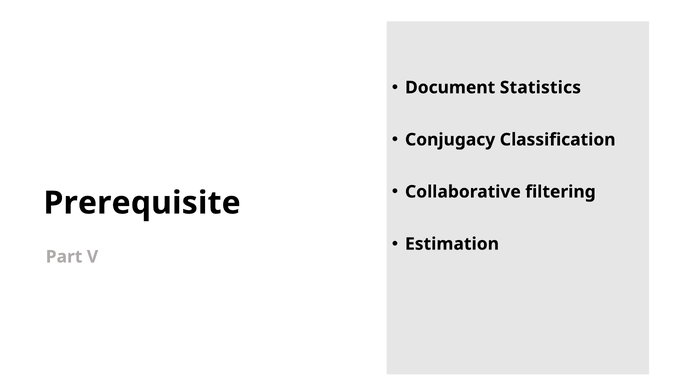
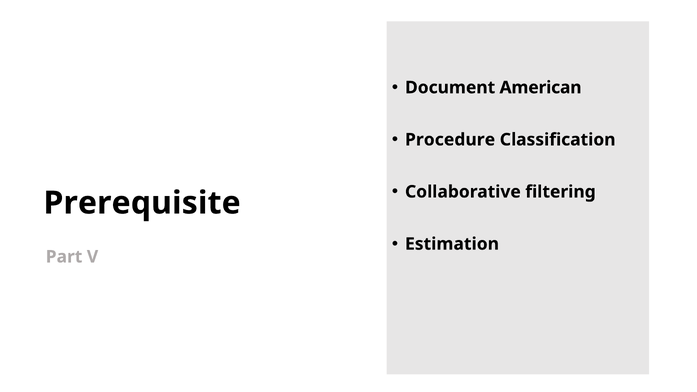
Statistics: Statistics -> American
Conjugacy: Conjugacy -> Procedure
